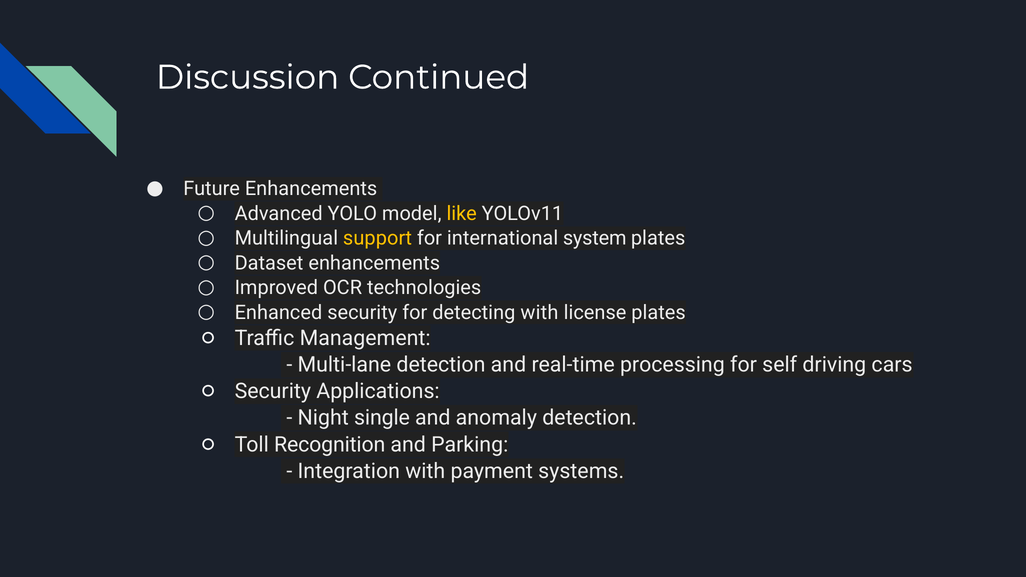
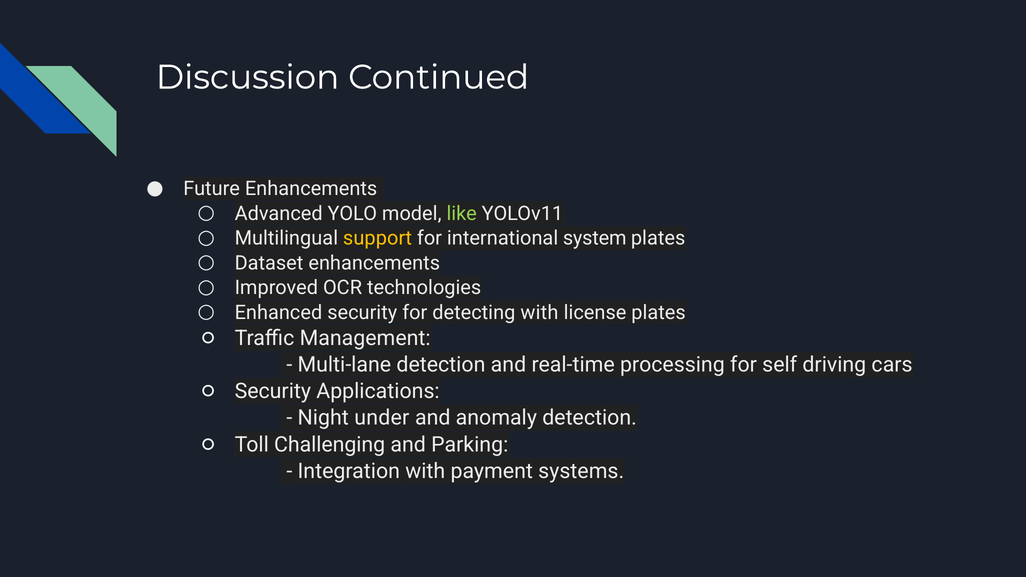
like colour: yellow -> light green
single: single -> under
Recognition: Recognition -> Challenging
